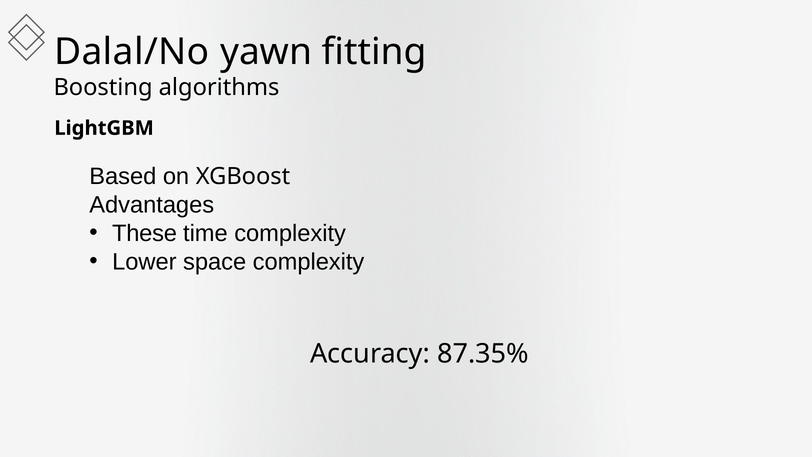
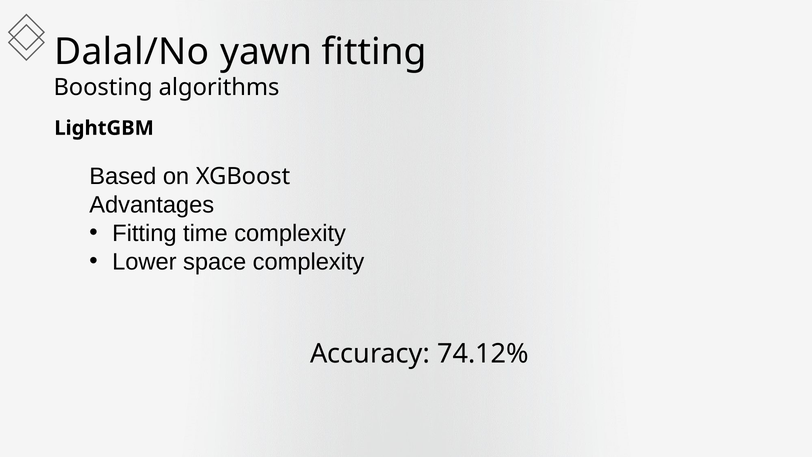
These at (145, 233): These -> Fitting
87.35%: 87.35% -> 74.12%
